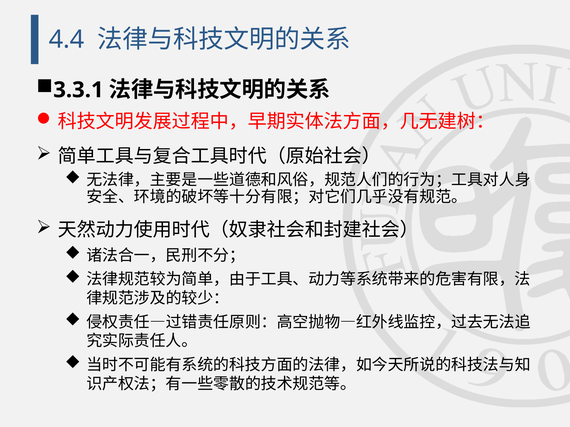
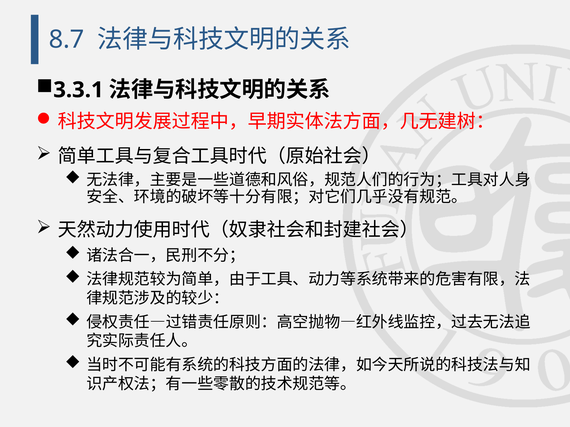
4.4: 4.4 -> 8.7
